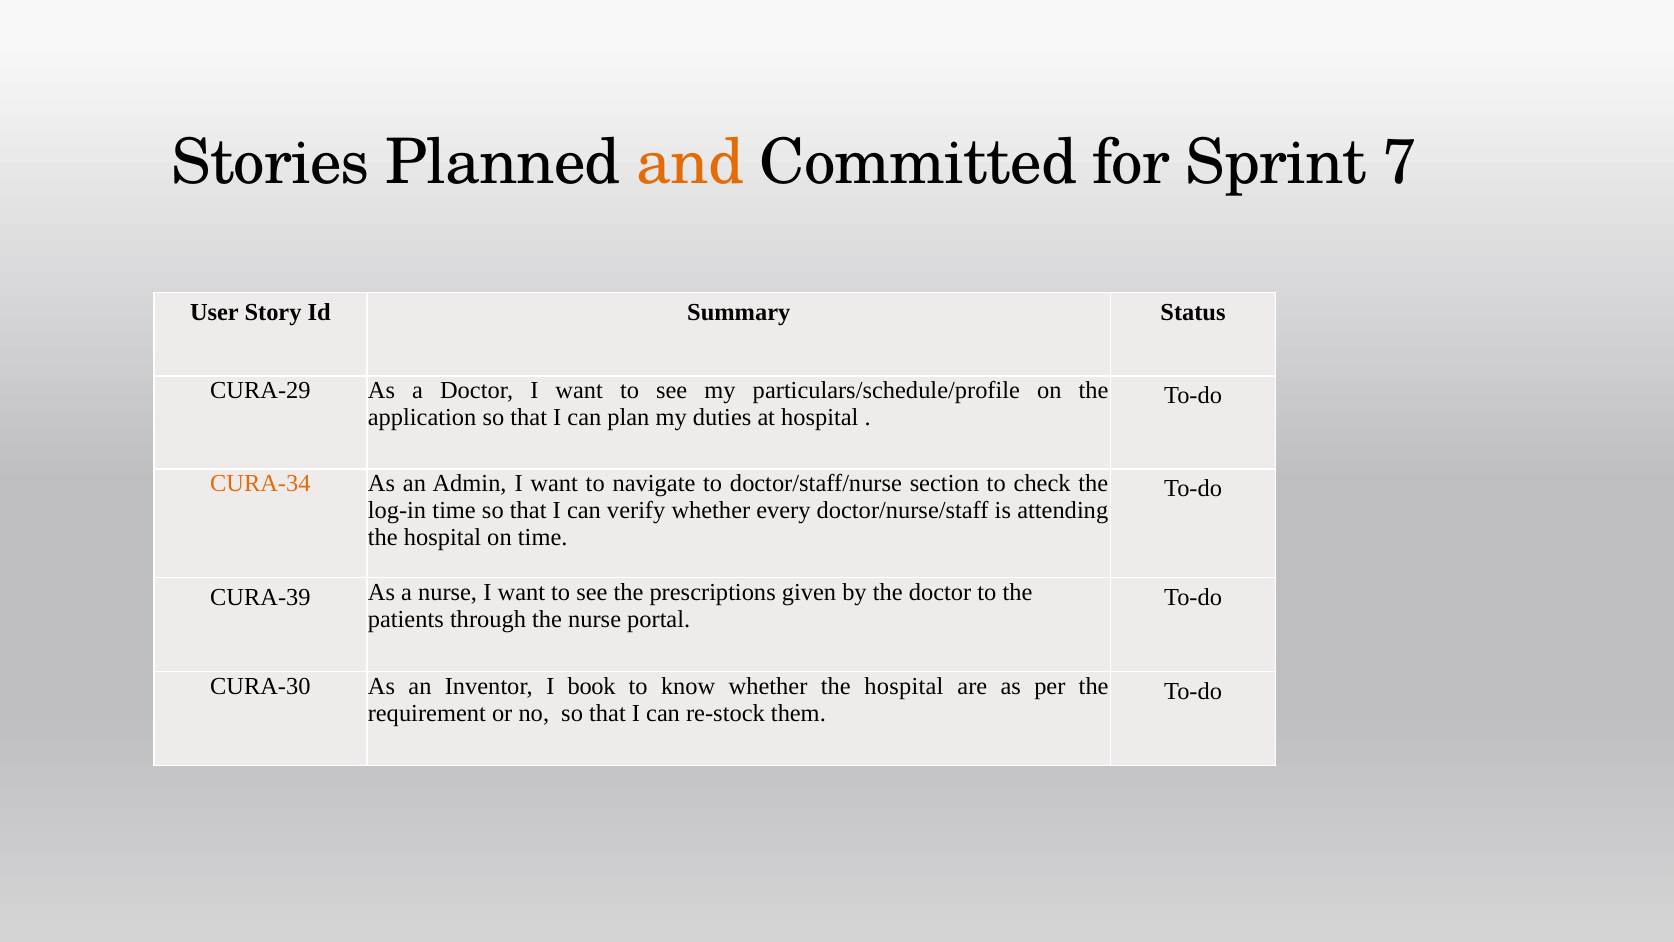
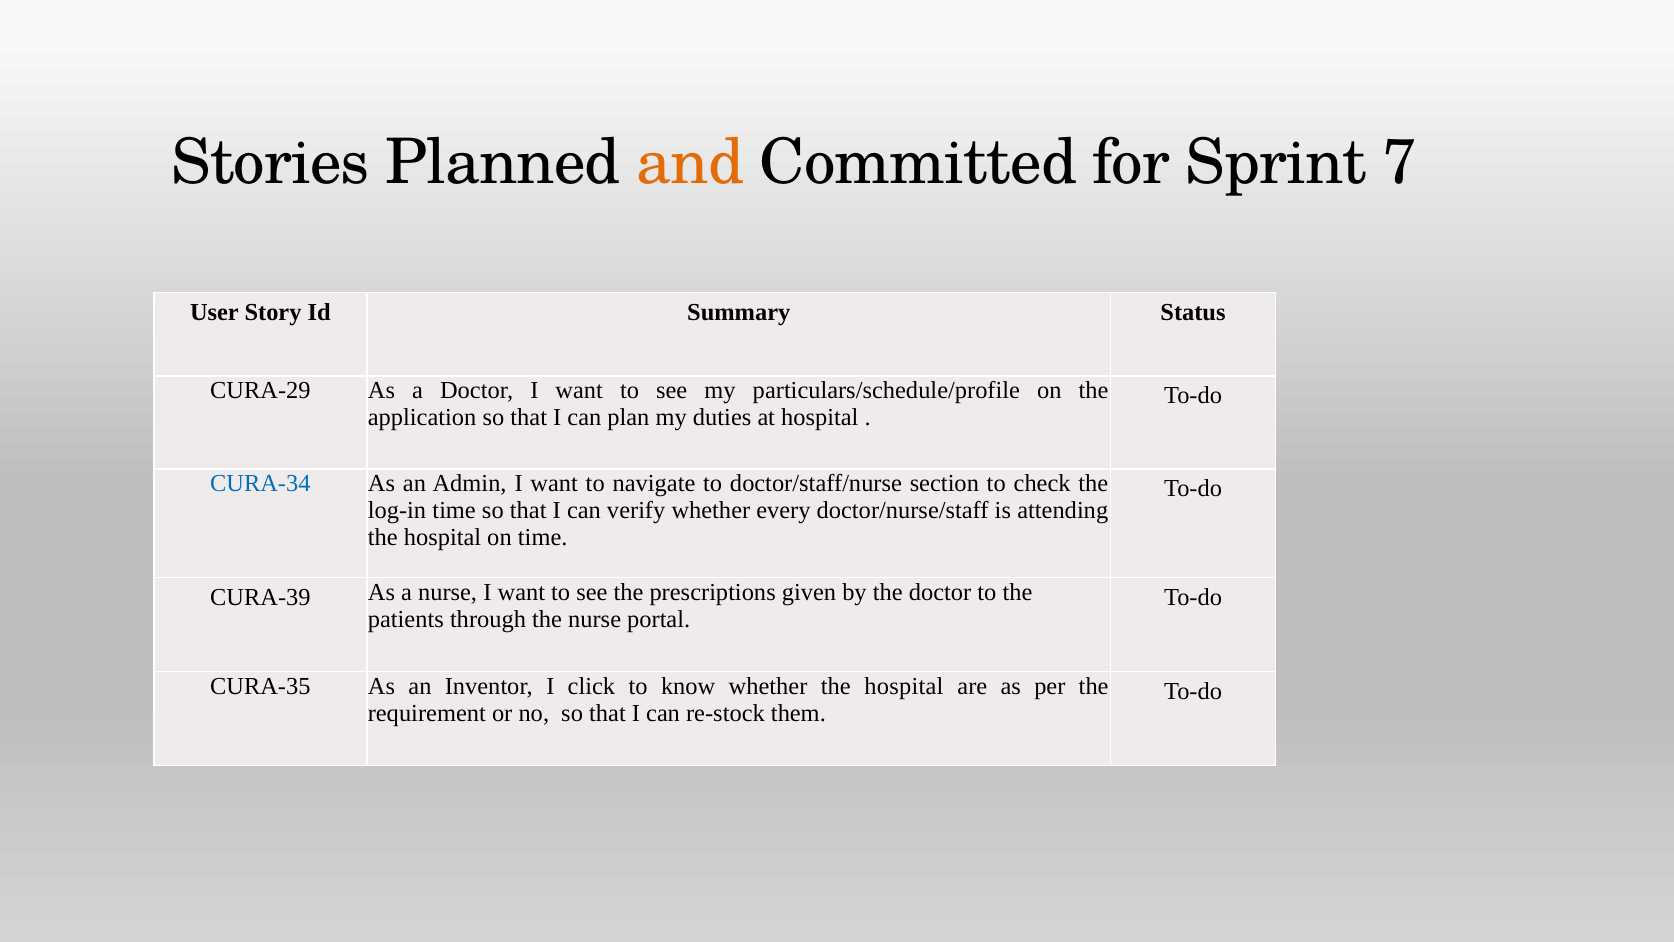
CURA-34 colour: orange -> blue
CURA-30: CURA-30 -> CURA-35
book: book -> click
